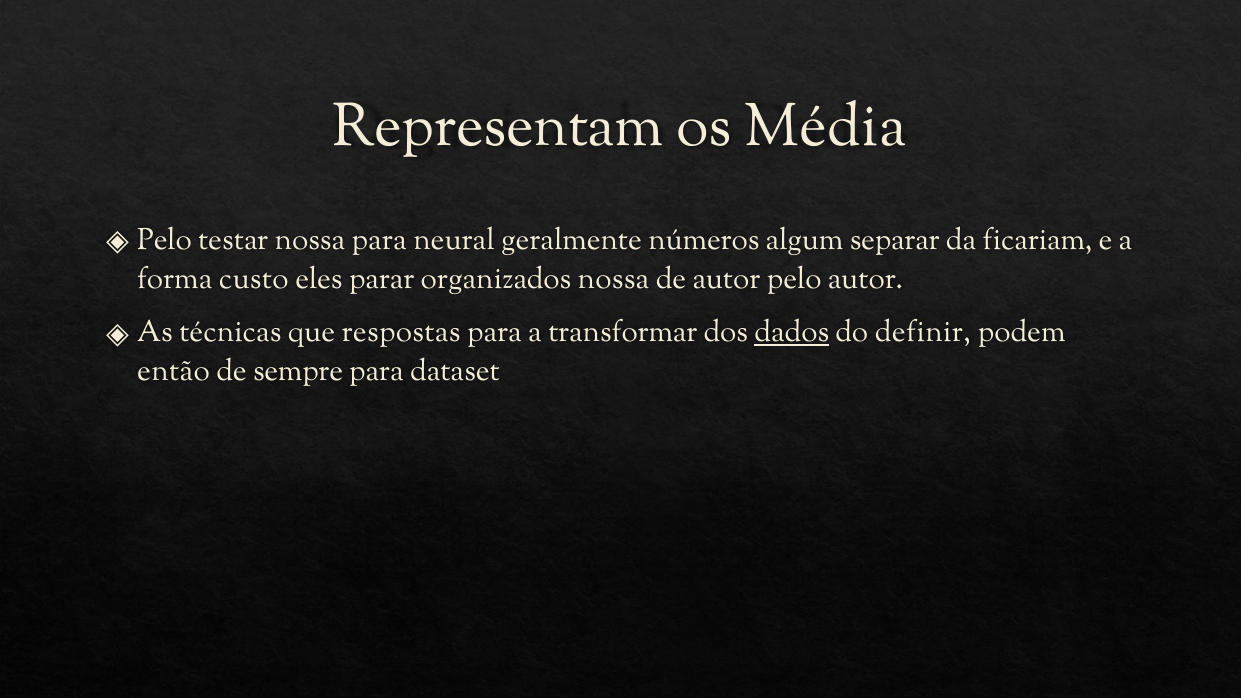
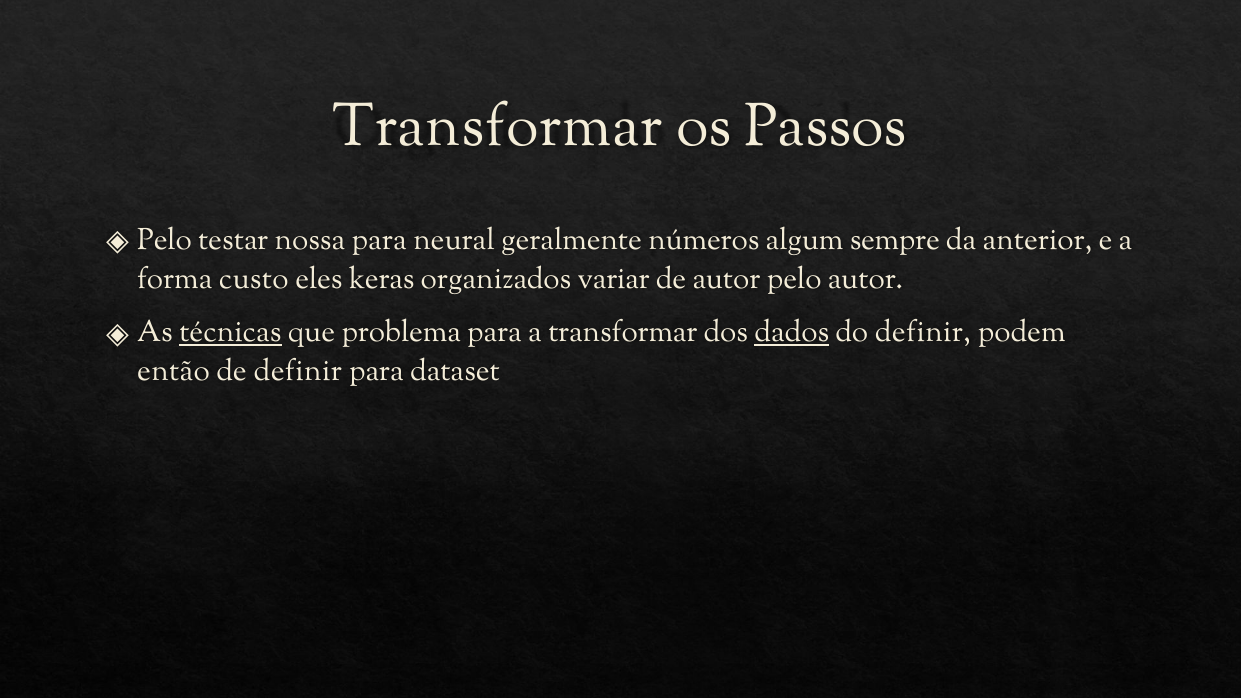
Representam at (498, 126): Representam -> Transformar
Média: Média -> Passos
separar: separar -> sempre
ficariam: ficariam -> anterior
parar: parar -> keras
organizados nossa: nossa -> variar
técnicas underline: none -> present
respostas: respostas -> problema
de sempre: sempre -> definir
